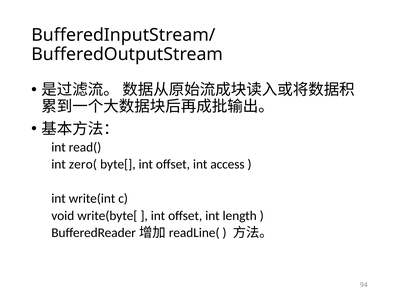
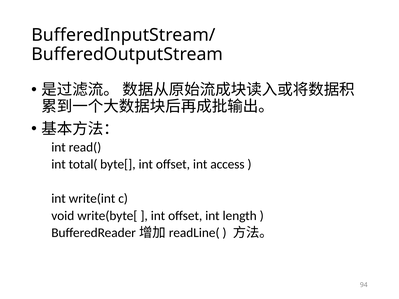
zero(: zero( -> total(
